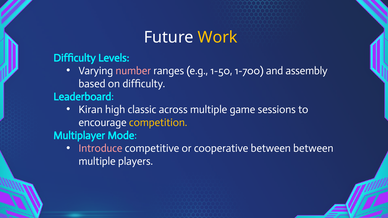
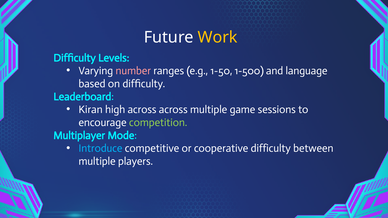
1-700: 1-700 -> 1-500
assembly: assembly -> language
high classic: classic -> across
competition colour: yellow -> light green
Introduce colour: pink -> light blue
cooperative between: between -> difficulty
